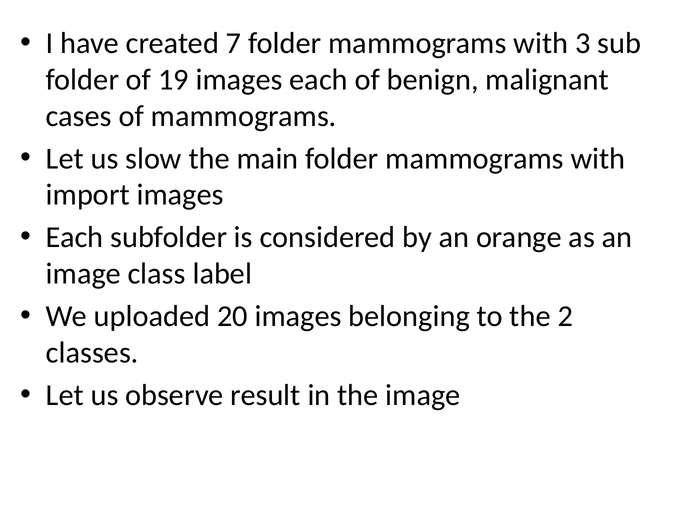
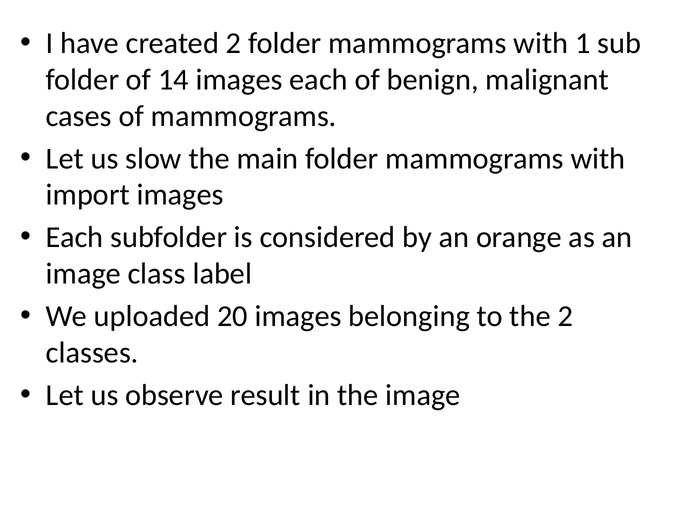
created 7: 7 -> 2
3: 3 -> 1
19: 19 -> 14
